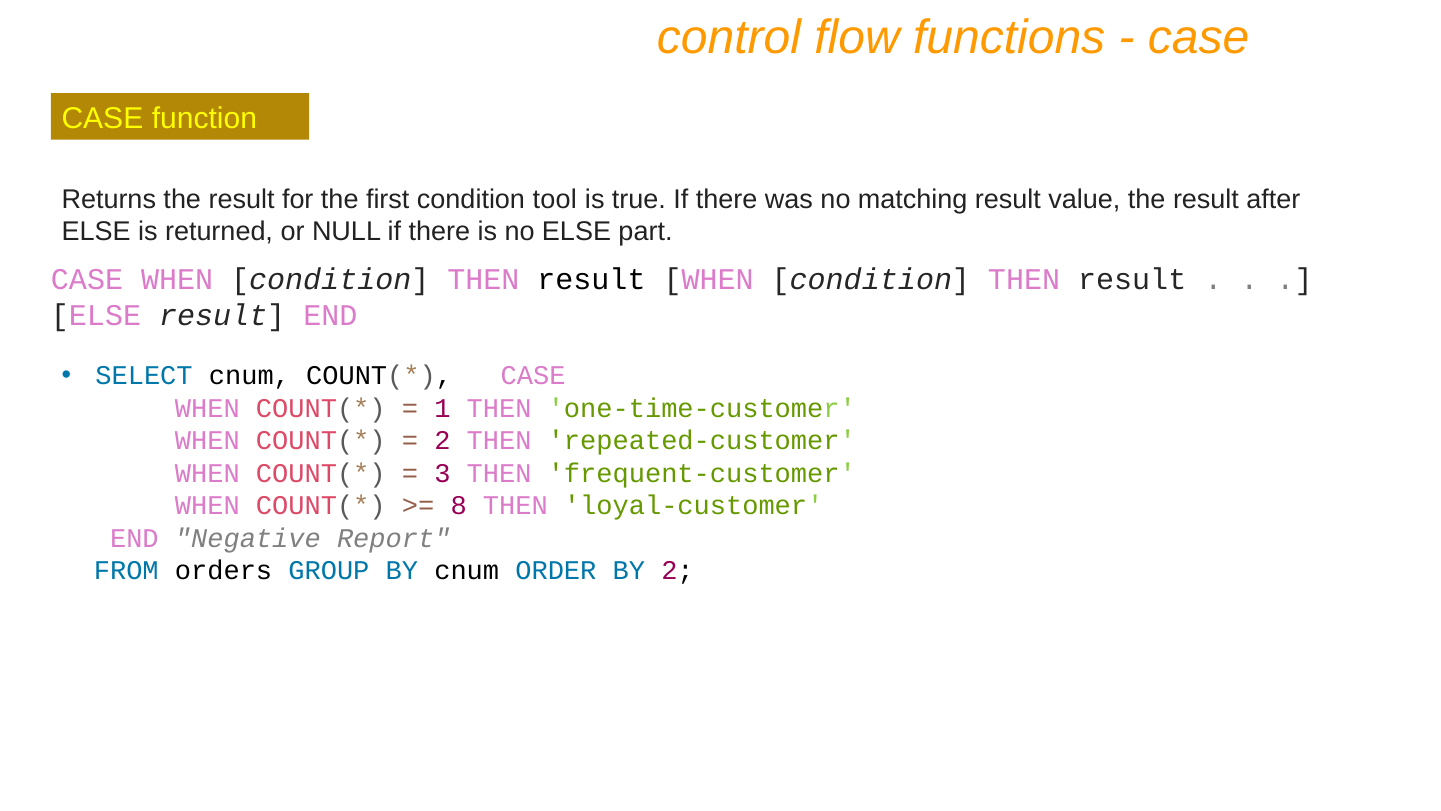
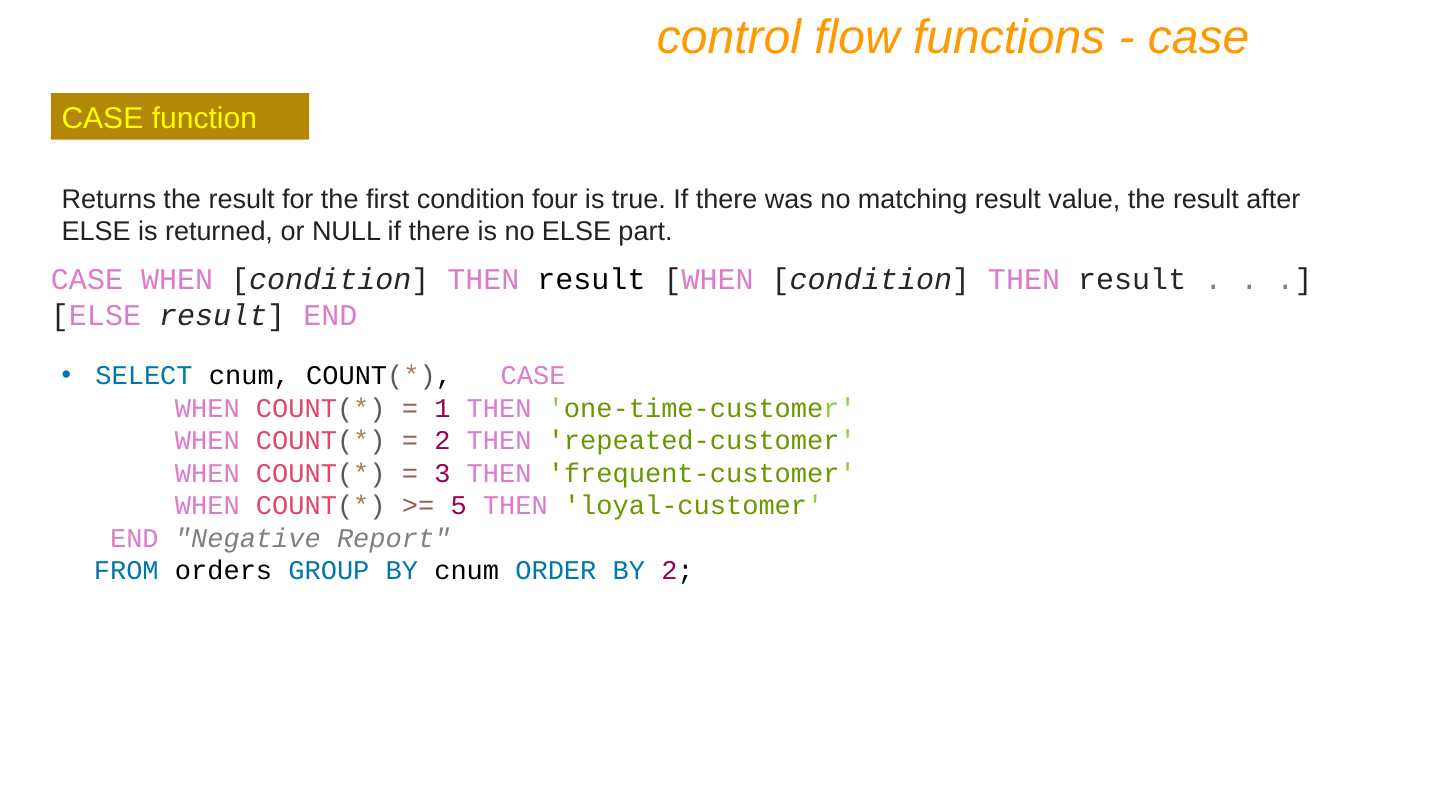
tool: tool -> four
8: 8 -> 5
